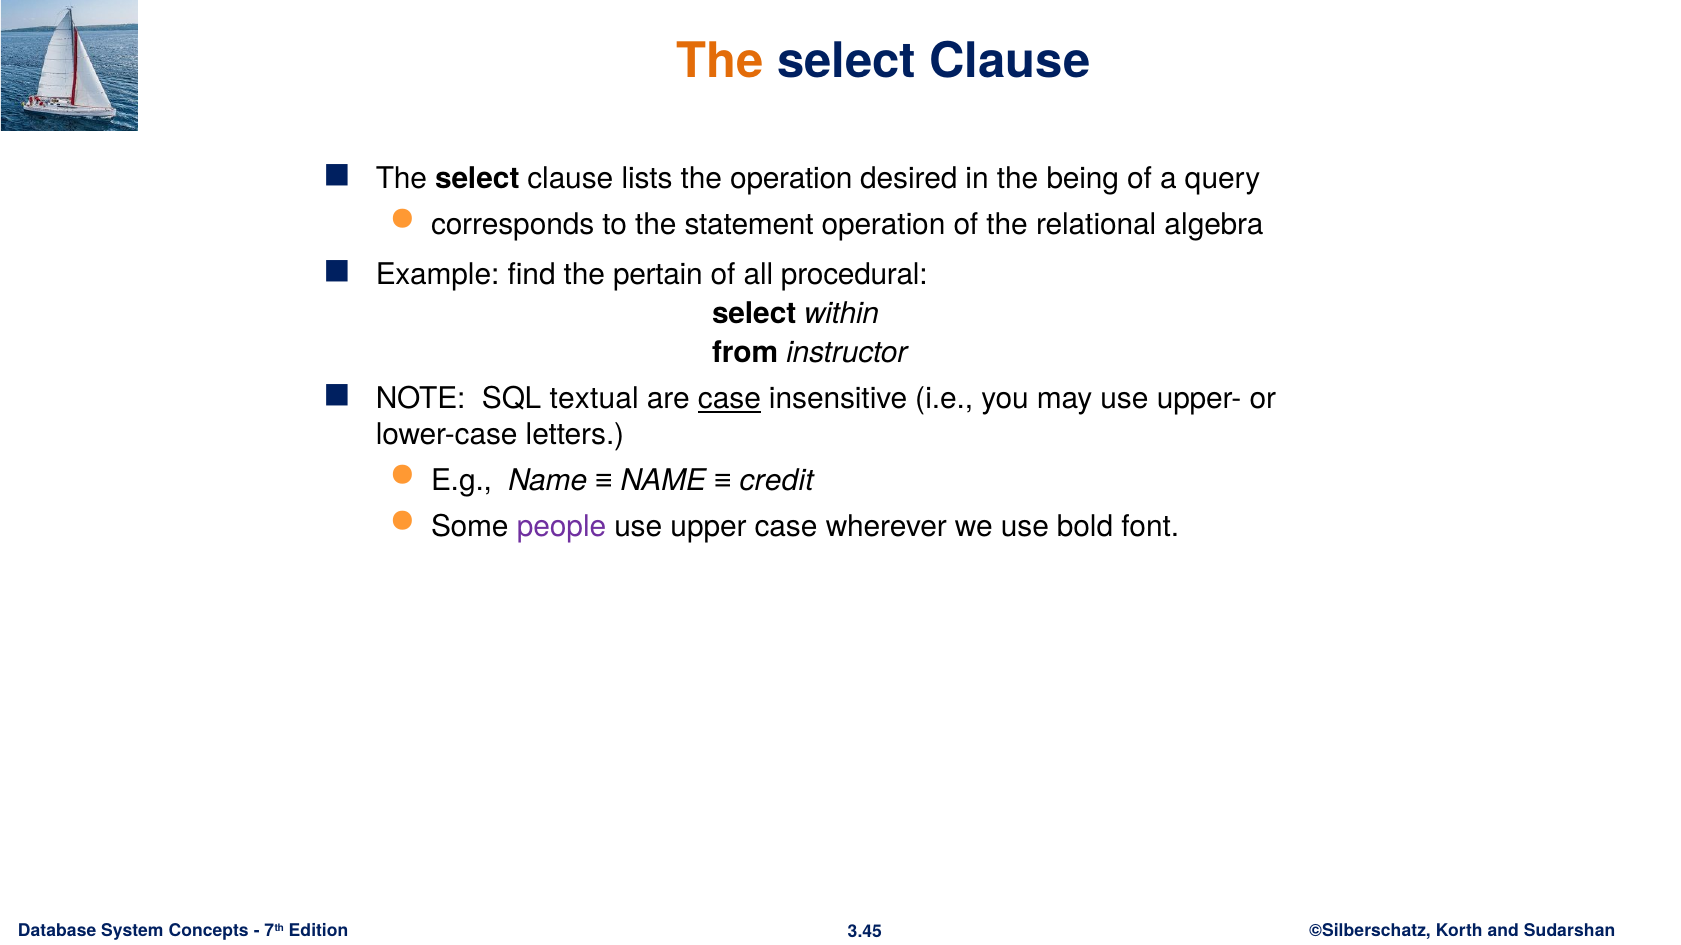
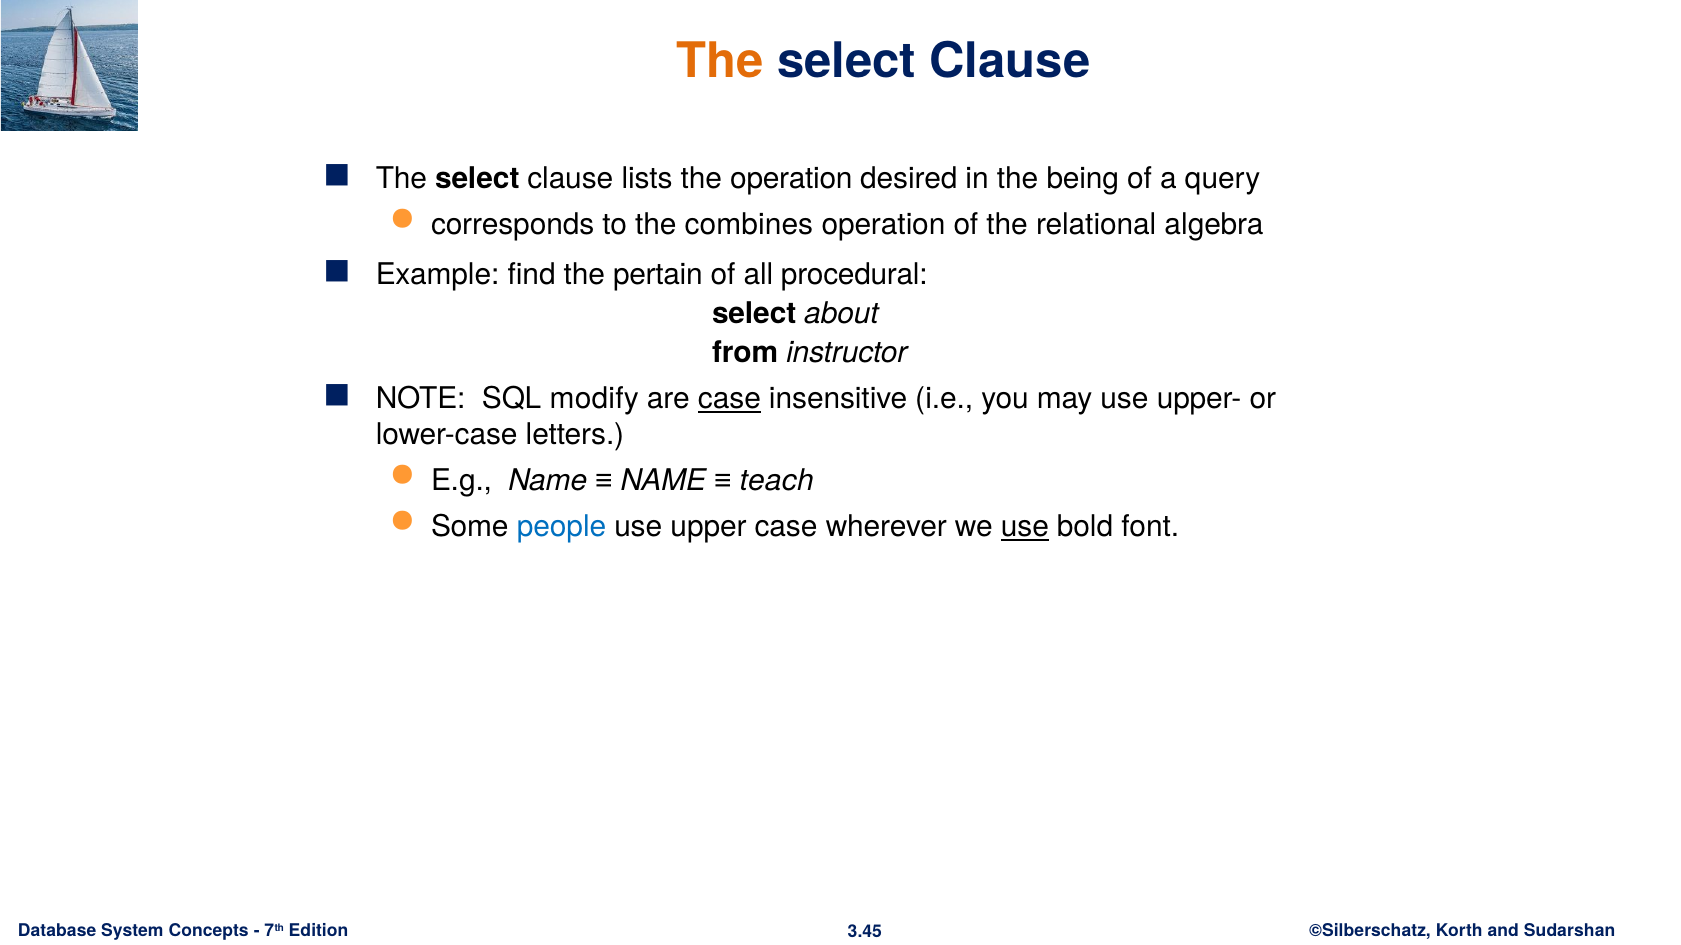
statement: statement -> combines
within: within -> about
textual: textual -> modify
credit: credit -> teach
people colour: purple -> blue
use at (1025, 527) underline: none -> present
